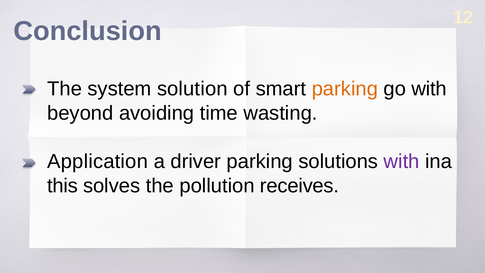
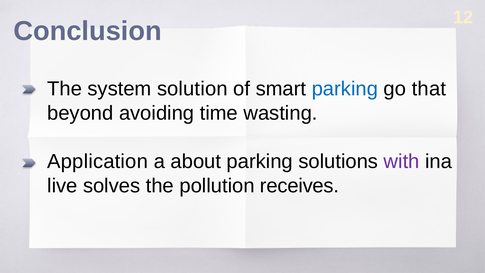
parking at (345, 89) colour: orange -> blue
go with: with -> that
driver: driver -> about
this: this -> live
